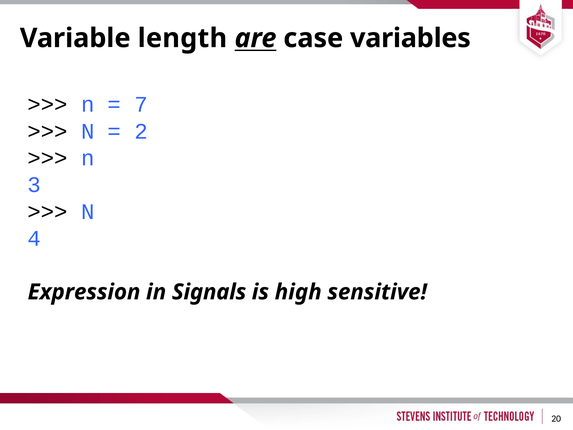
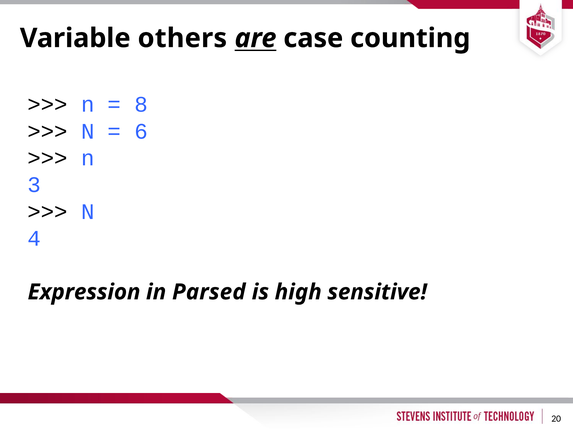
length: length -> others
variables: variables -> counting
7: 7 -> 8
2: 2 -> 6
Signals: Signals -> Parsed
